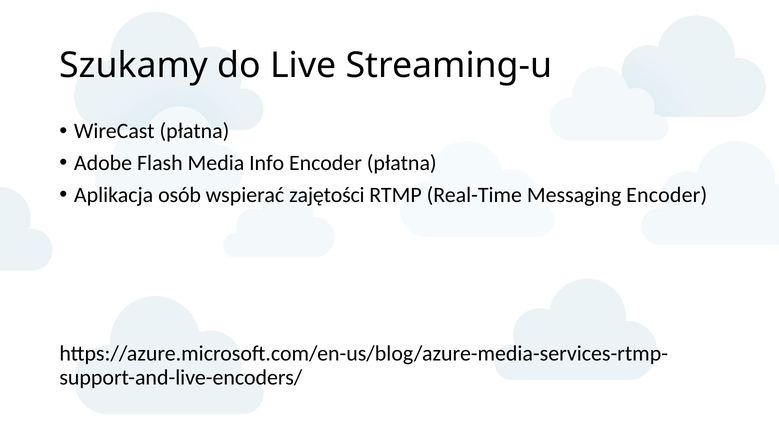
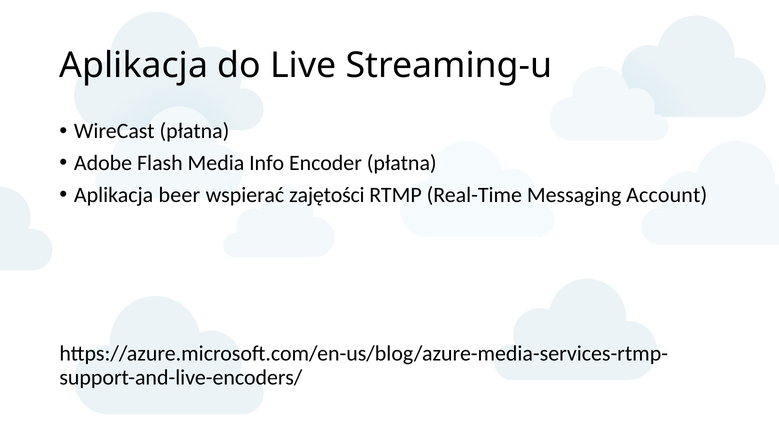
Szukamy at (134, 65): Szukamy -> Aplikacja
osób: osób -> beer
Messaging Encoder: Encoder -> Account
